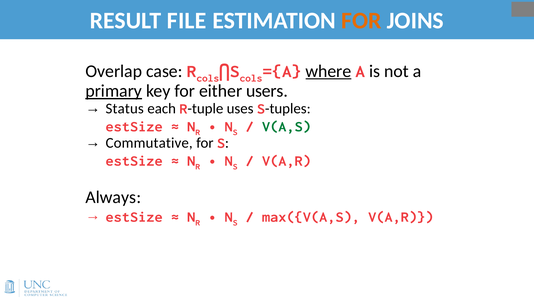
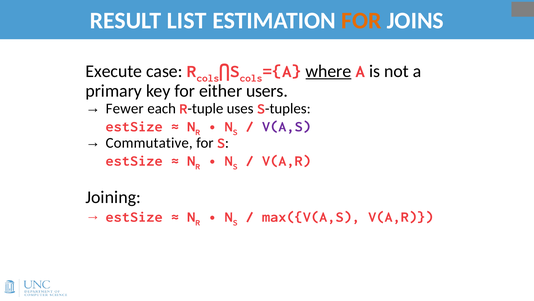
FILE: FILE -> LIST
Overlap: Overlap -> Execute
primary underline: present -> none
Status: Status -> Fewer
V(A,S colour: green -> purple
Always: Always -> Joining
